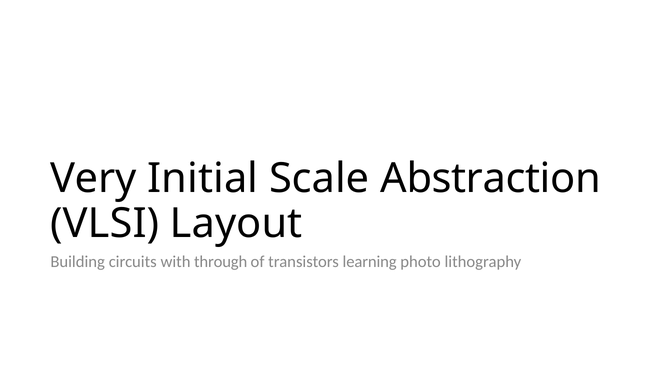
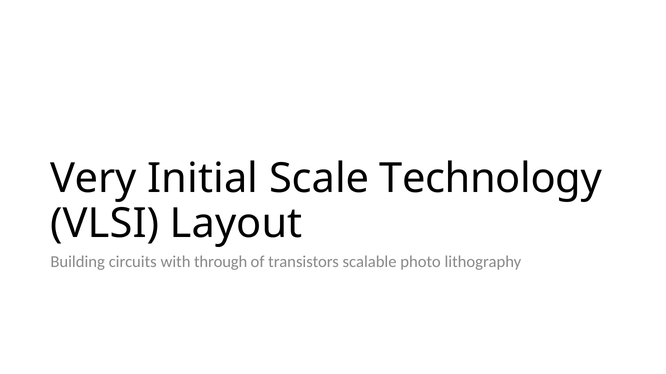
Abstraction: Abstraction -> Technology
learning: learning -> scalable
